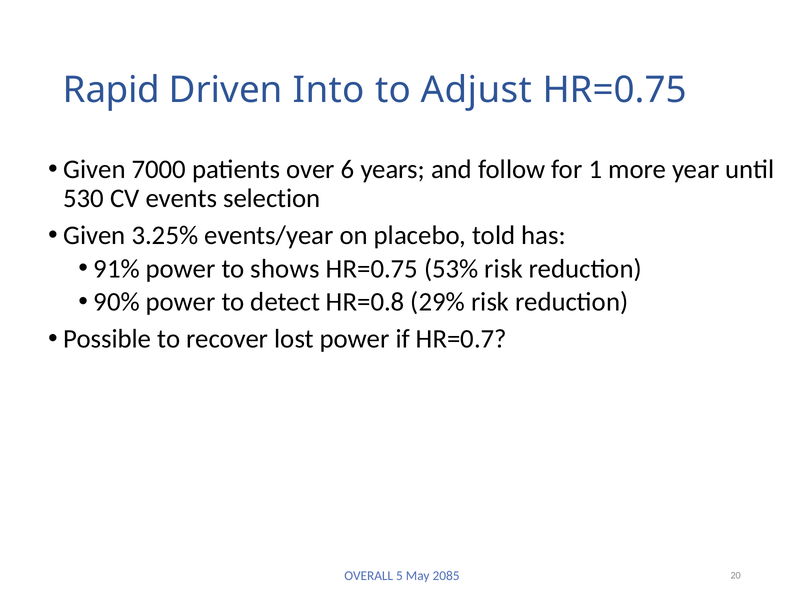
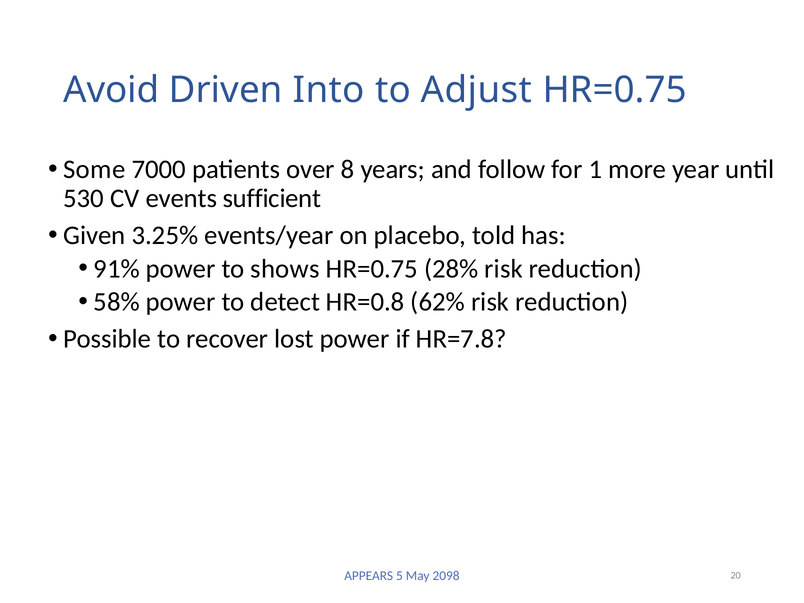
Rapid: Rapid -> Avoid
Given at (95, 169): Given -> Some
6: 6 -> 8
selection: selection -> sufficient
53%: 53% -> 28%
90%: 90% -> 58%
29%: 29% -> 62%
HR=0.7: HR=0.7 -> HR=7.8
OVERALL: OVERALL -> APPEARS
2085: 2085 -> 2098
